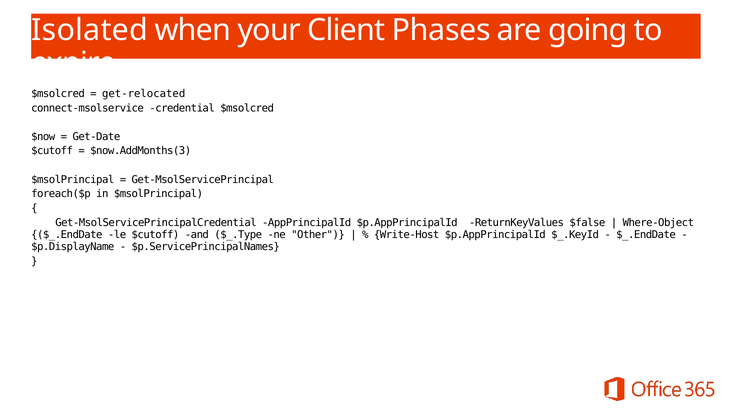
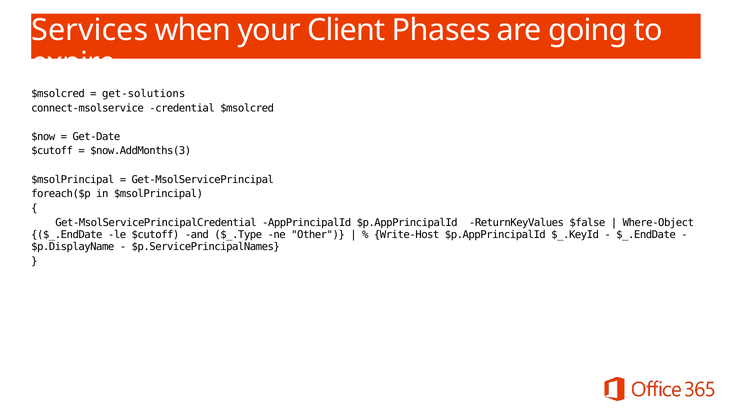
Isolated: Isolated -> Services
get-relocated: get-relocated -> get-solutions
